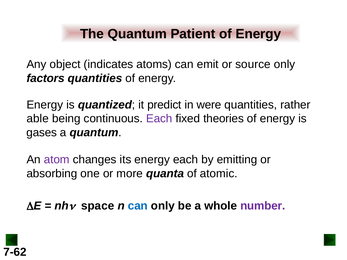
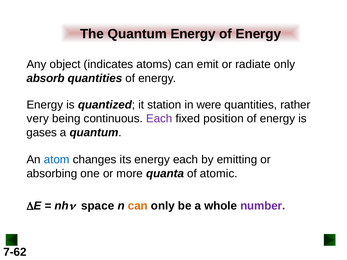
Quantum Patient: Patient -> Energy
source: source -> radiate
factors: factors -> absorb
predict: predict -> station
able: able -> very
theories: theories -> position
atom colour: purple -> blue
can at (138, 206) colour: blue -> orange
